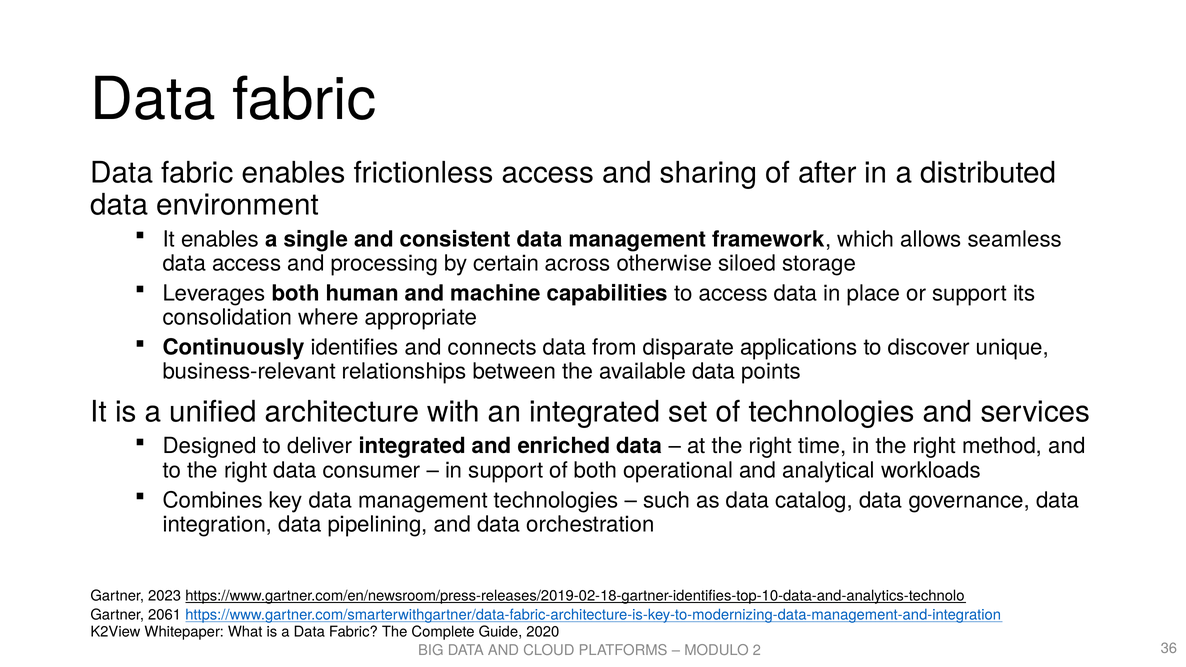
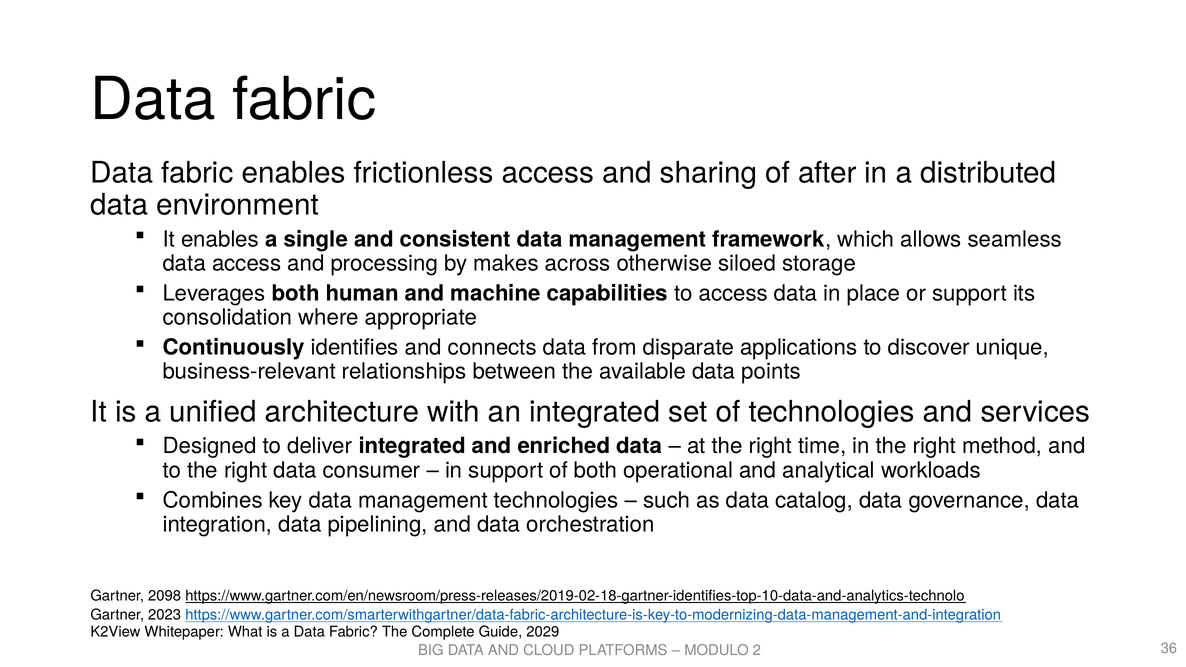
certain: certain -> makes
2023: 2023 -> 2098
2061: 2061 -> 2023
2020: 2020 -> 2029
